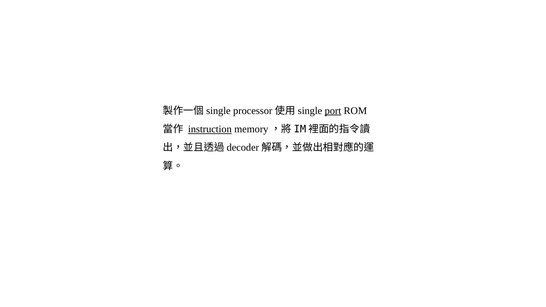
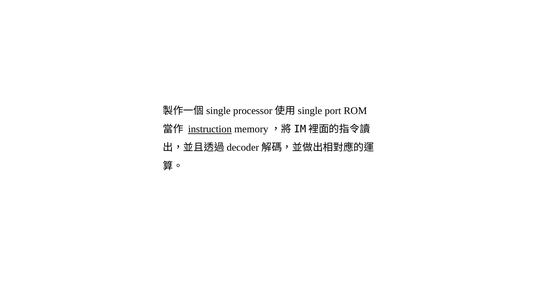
port underline: present -> none
